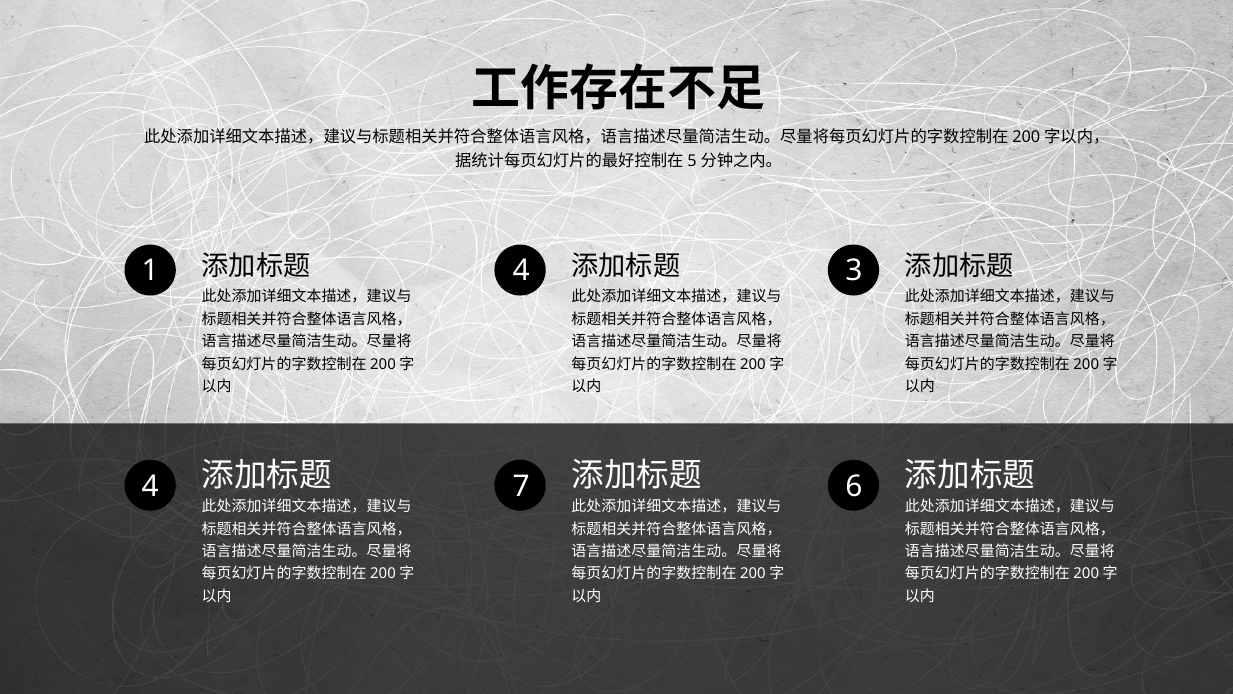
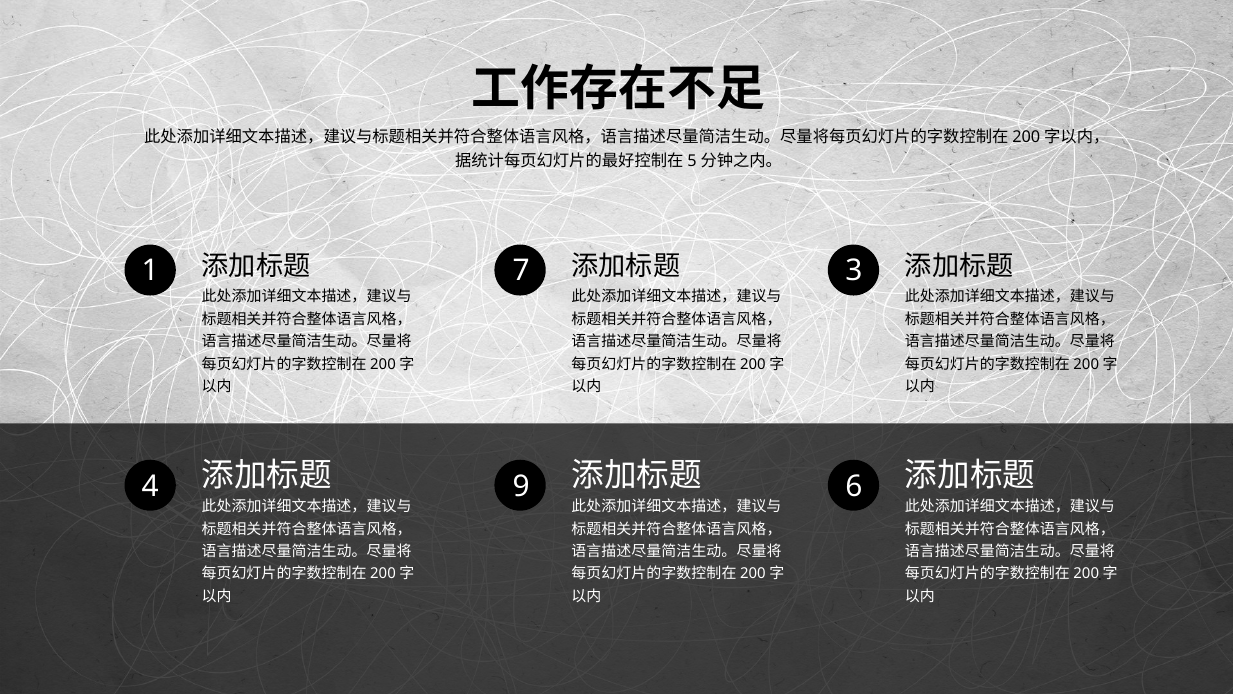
1 4: 4 -> 7
7: 7 -> 9
